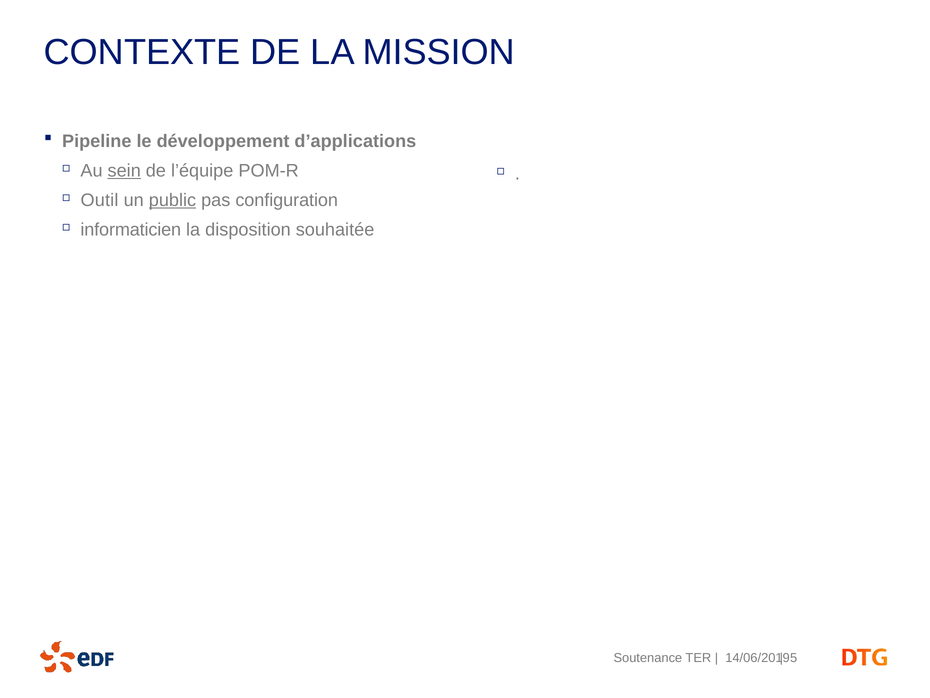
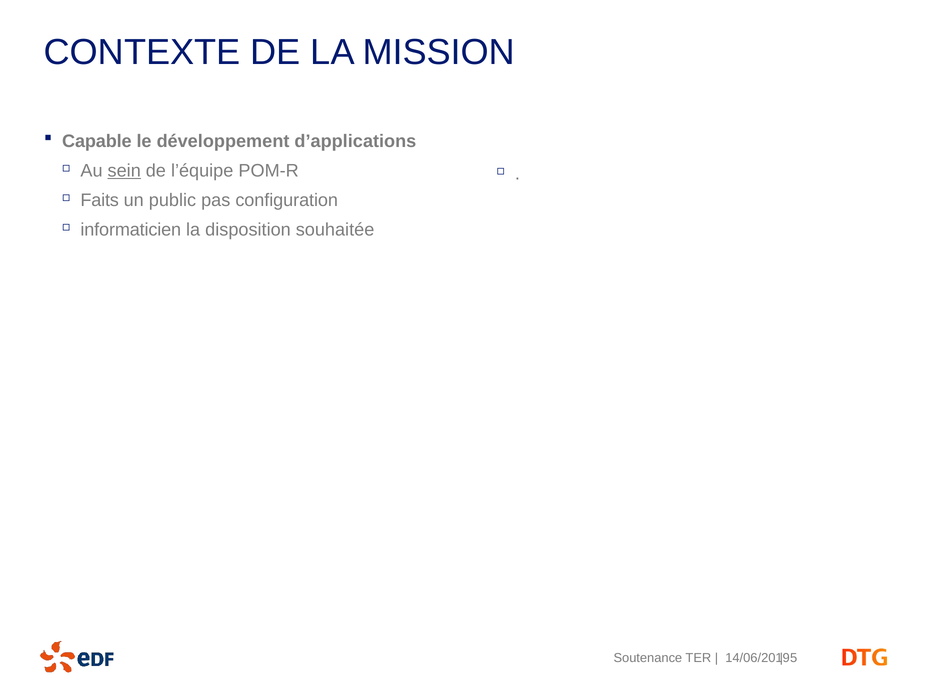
Pipeline: Pipeline -> Capable
Outil: Outil -> Faits
public underline: present -> none
